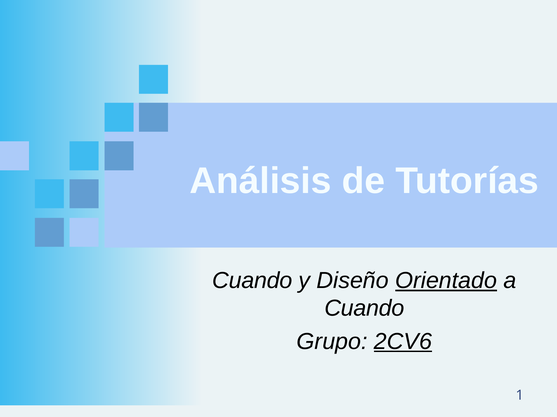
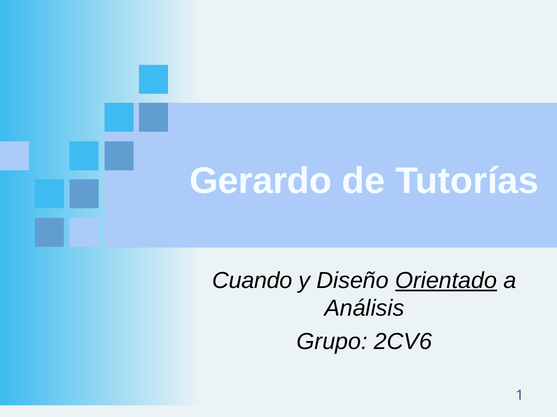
Análisis: Análisis -> Gerardo
Cuando at (364, 309): Cuando -> Análisis
2CV6 underline: present -> none
